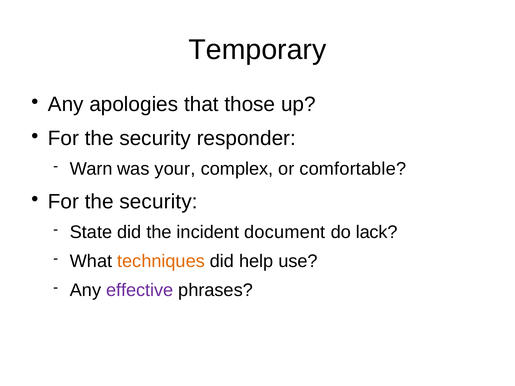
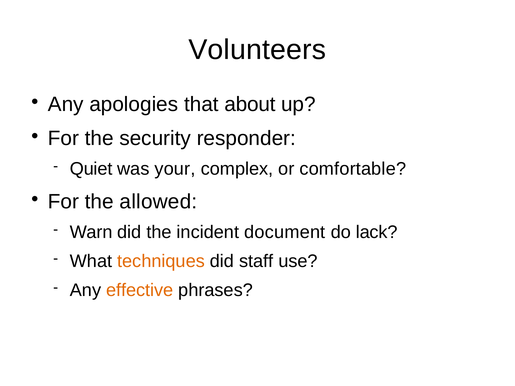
Temporary: Temporary -> Volunteers
those: those -> about
Warn: Warn -> Quiet
security at (159, 202): security -> allowed
State: State -> Warn
help: help -> staff
effective colour: purple -> orange
